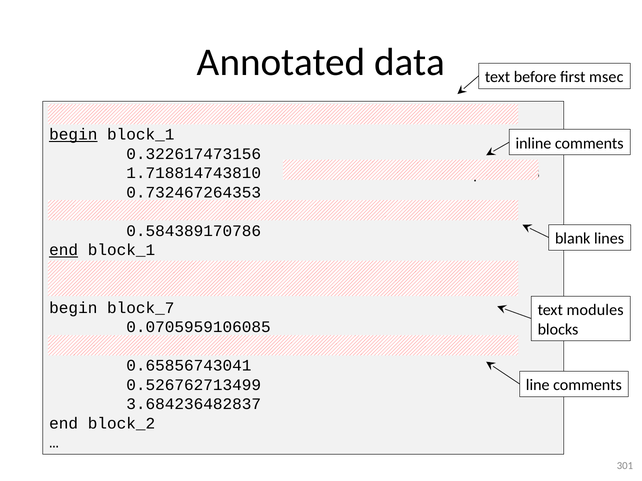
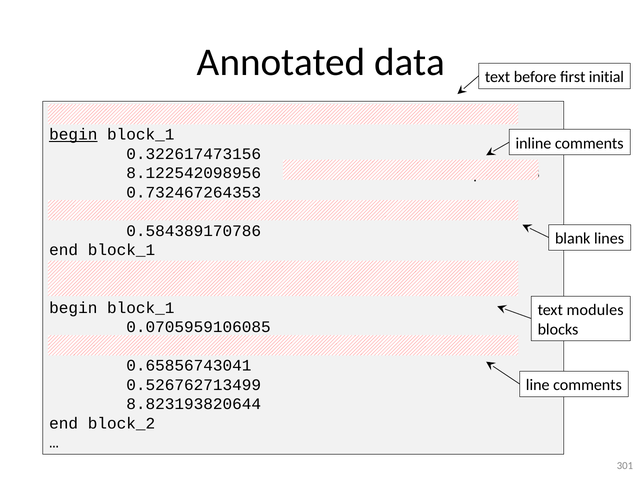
msec: msec -> initial
1.718814743810: 1.718814743810 -> 8.122542098956
end at (64, 250) underline: present -> none
block_7 at (141, 308): block_7 -> block_1
3.684236482837: 3.684236482837 -> 8.823193820644
